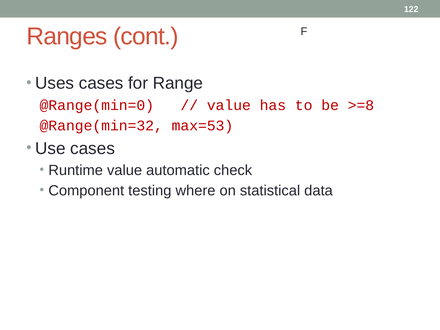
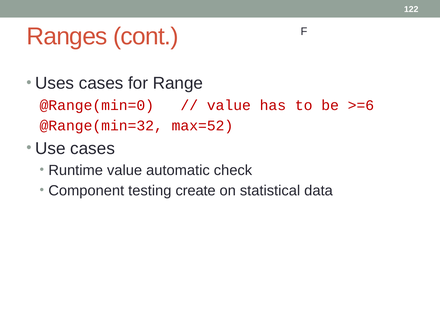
>=8: >=8 -> >=6
max=53: max=53 -> max=52
where: where -> create
